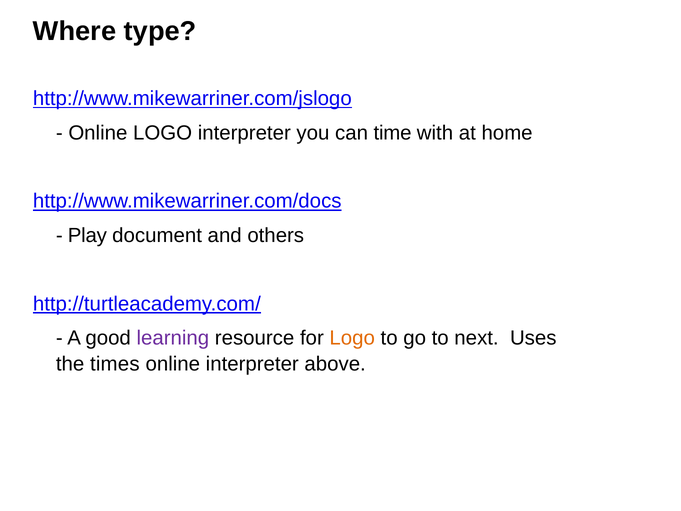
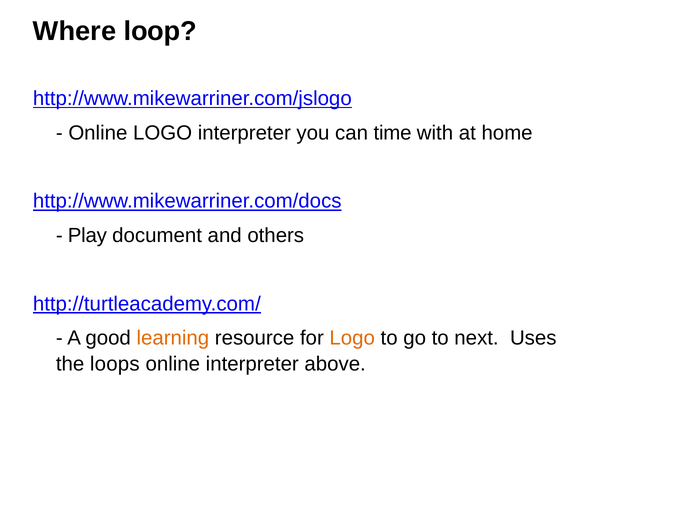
type: type -> loop
learning colour: purple -> orange
times: times -> loops
